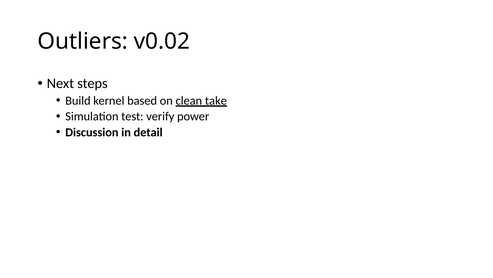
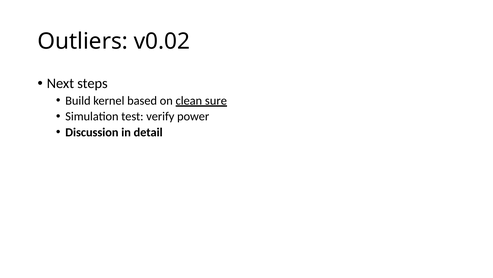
take: take -> sure
